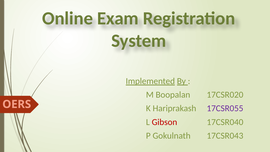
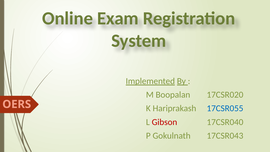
17CSR055 colour: purple -> blue
